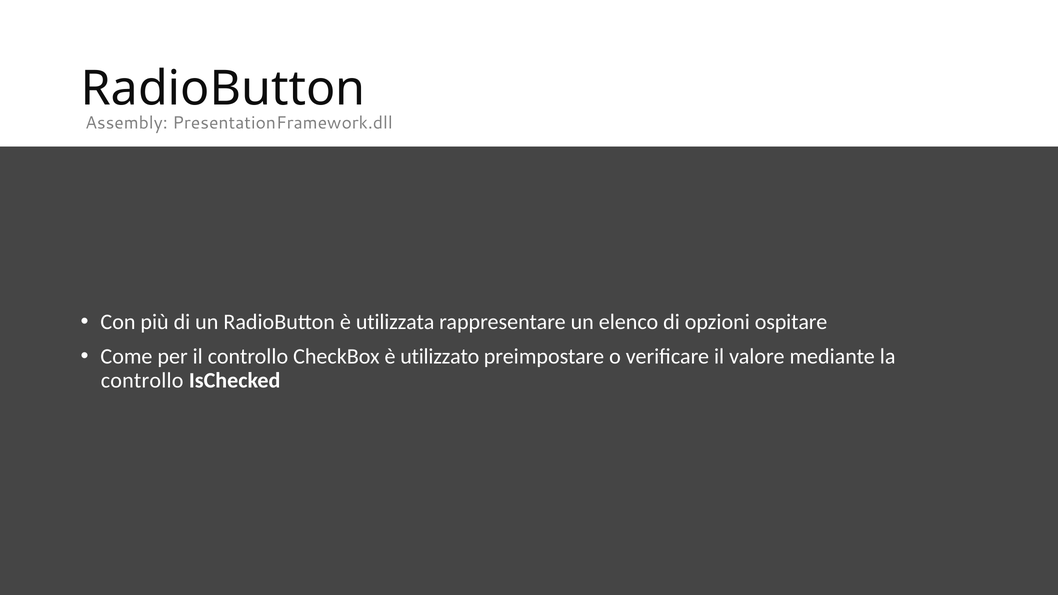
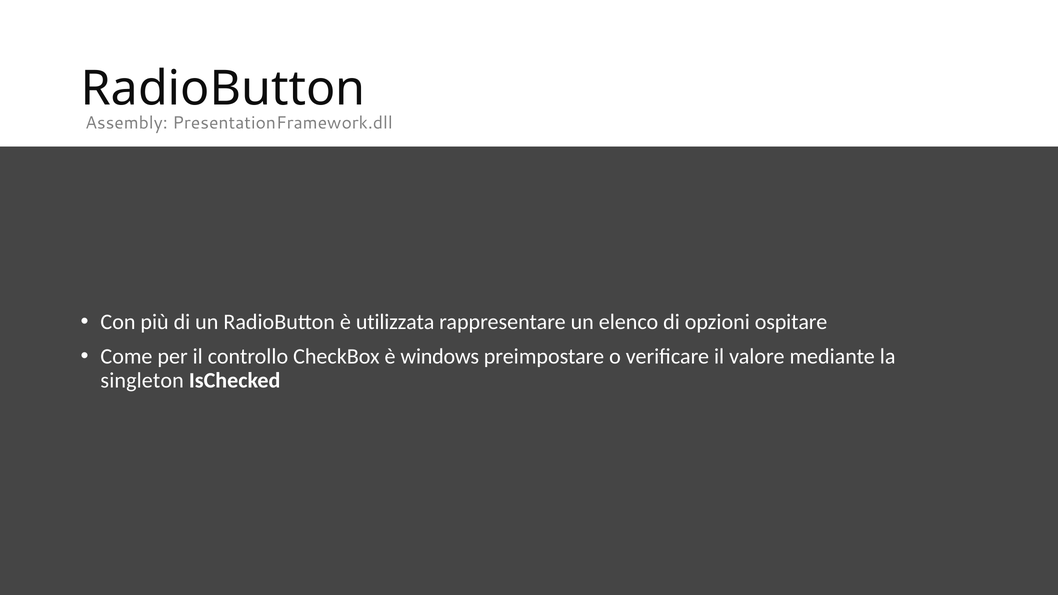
utilizzato: utilizzato -> windows
controllo at (142, 381): controllo -> singleton
